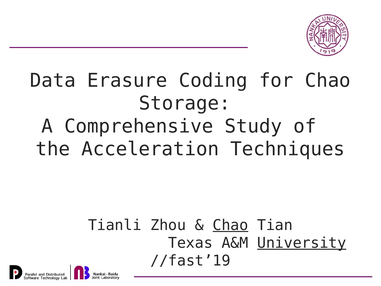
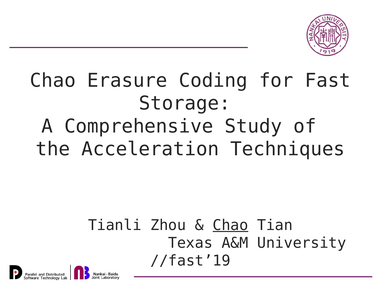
Data at (53, 80): Data -> Chao
for Chao: Chao -> Fast
University underline: present -> none
